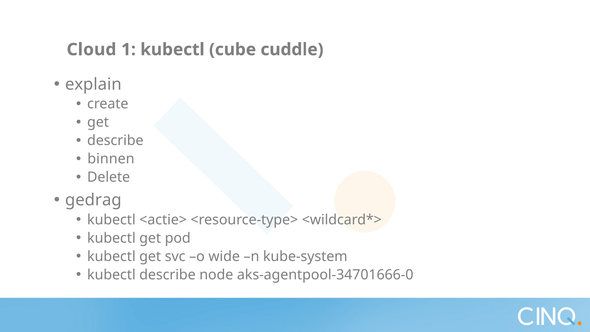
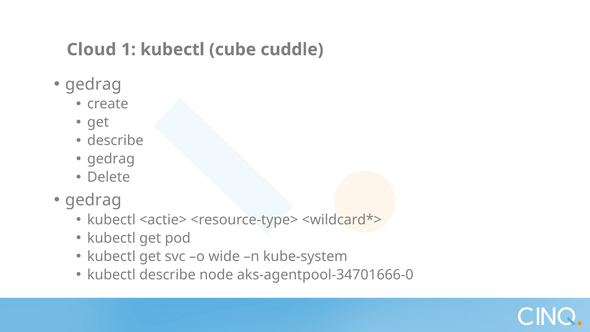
explain at (93, 84): explain -> gedrag
binnen at (111, 159): binnen -> gedrag
